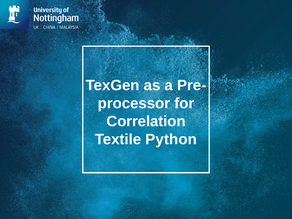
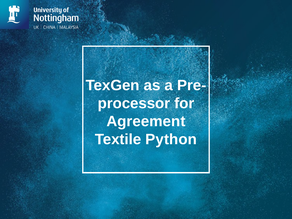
Correlation: Correlation -> Agreement
